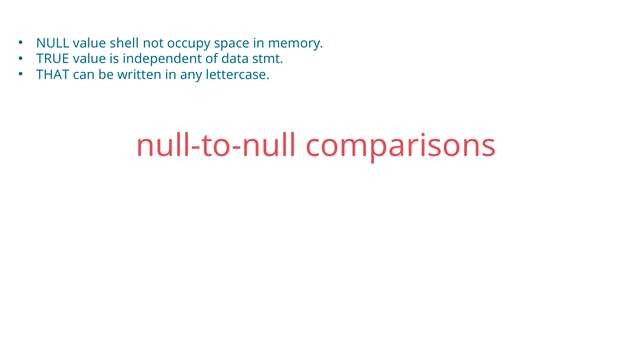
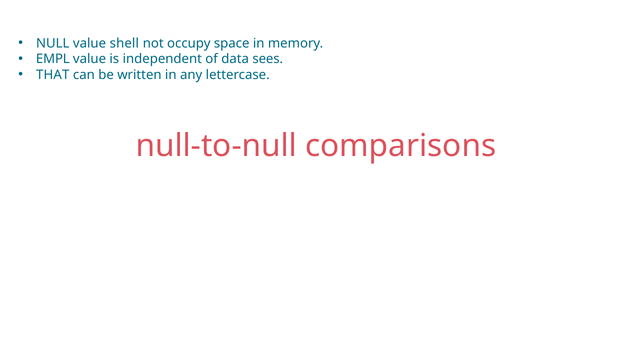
TRUE: TRUE -> EMPL
stmt: stmt -> sees
